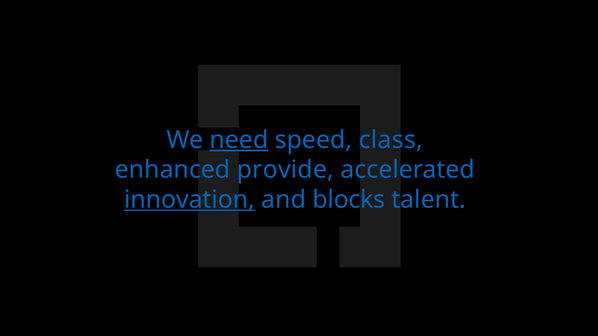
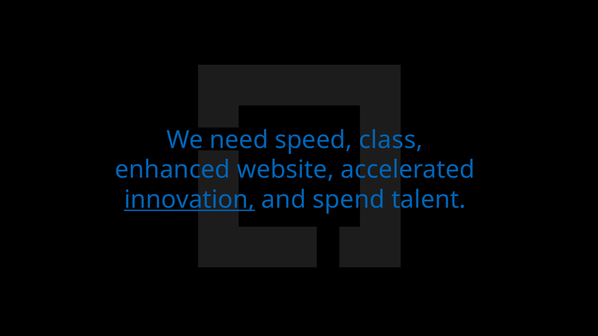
need underline: present -> none
provide: provide -> website
blocks: blocks -> spend
